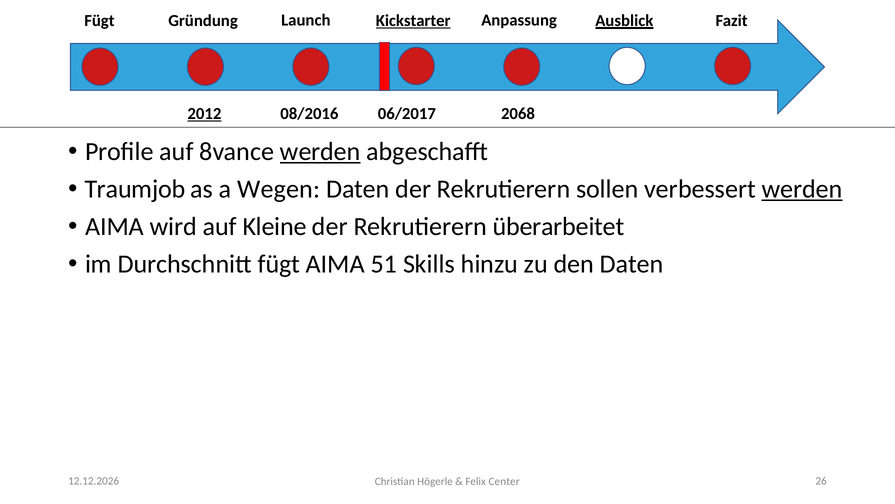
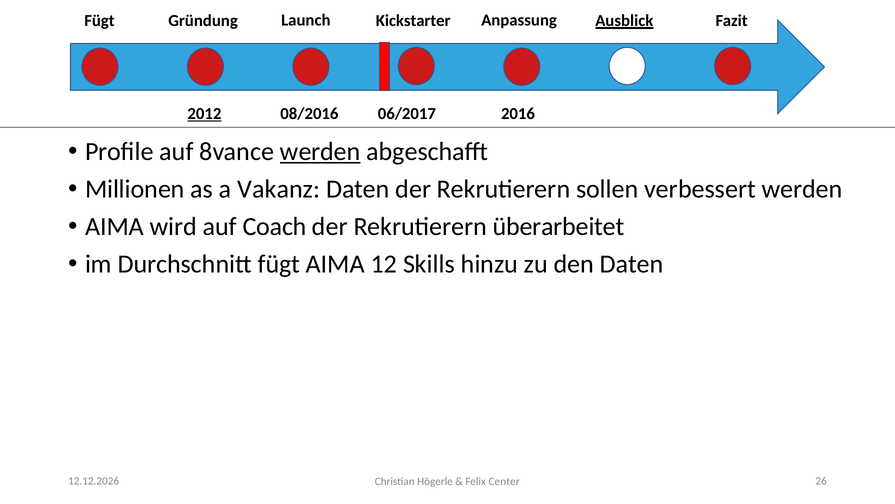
Kickstarter underline: present -> none
2068: 2068 -> 2016
Traumjob: Traumjob -> Millionen
Wegen: Wegen -> Vakanz
werden at (802, 189) underline: present -> none
Kleine: Kleine -> Coach
51: 51 -> 12
